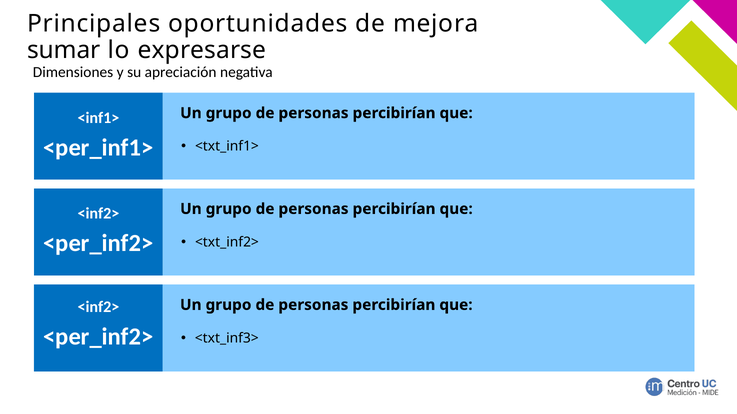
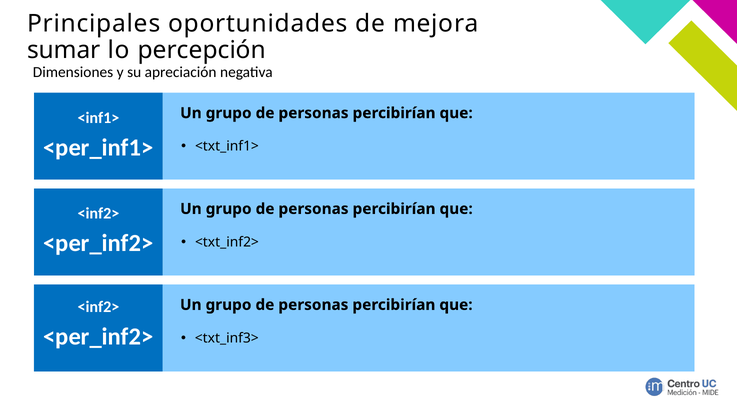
expresarse: expresarse -> percepción
